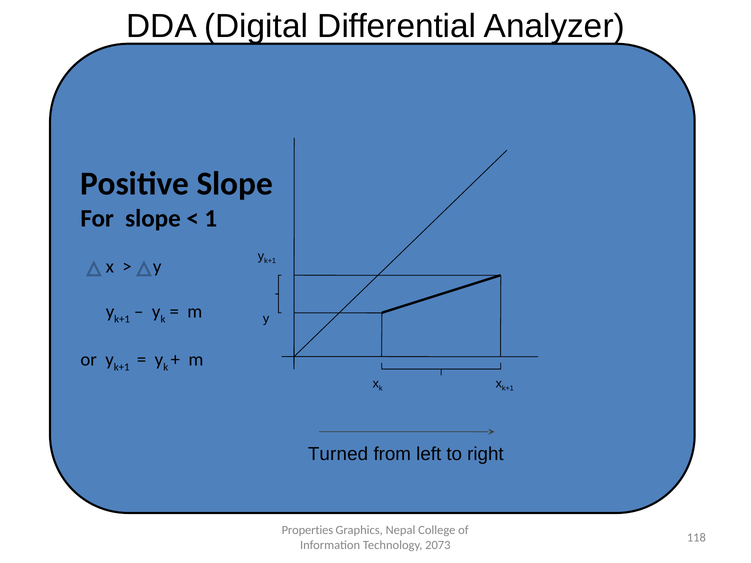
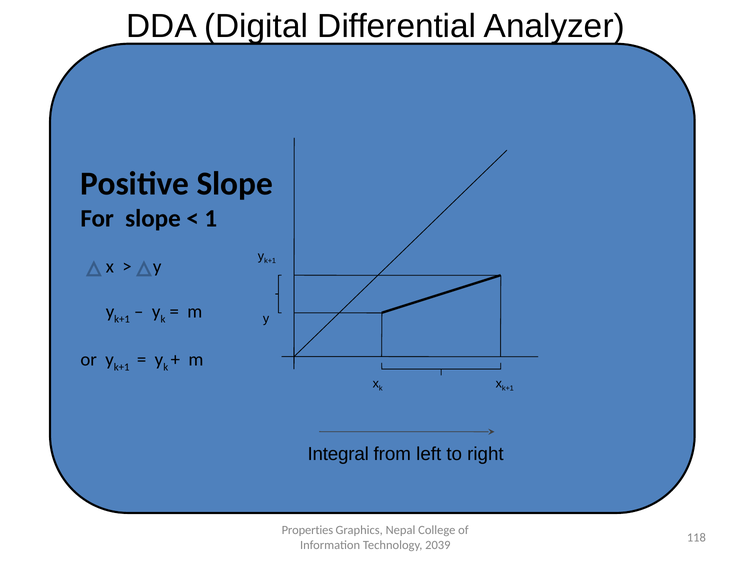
Turned: Turned -> Integral
2073: 2073 -> 2039
